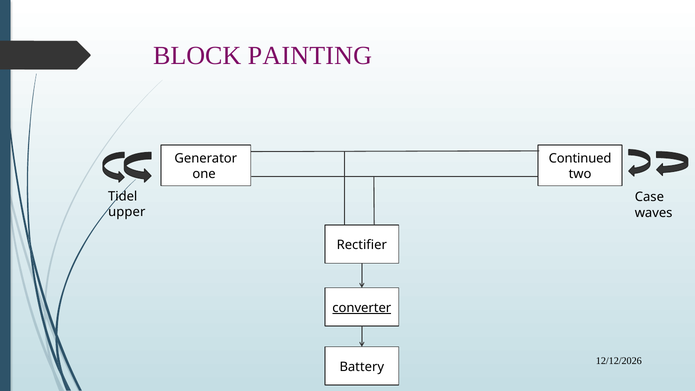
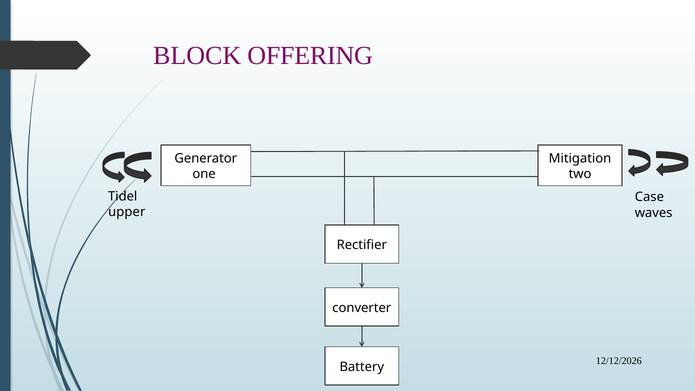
PAINTING: PAINTING -> OFFERING
Continued: Continued -> Mitigation
converter underline: present -> none
